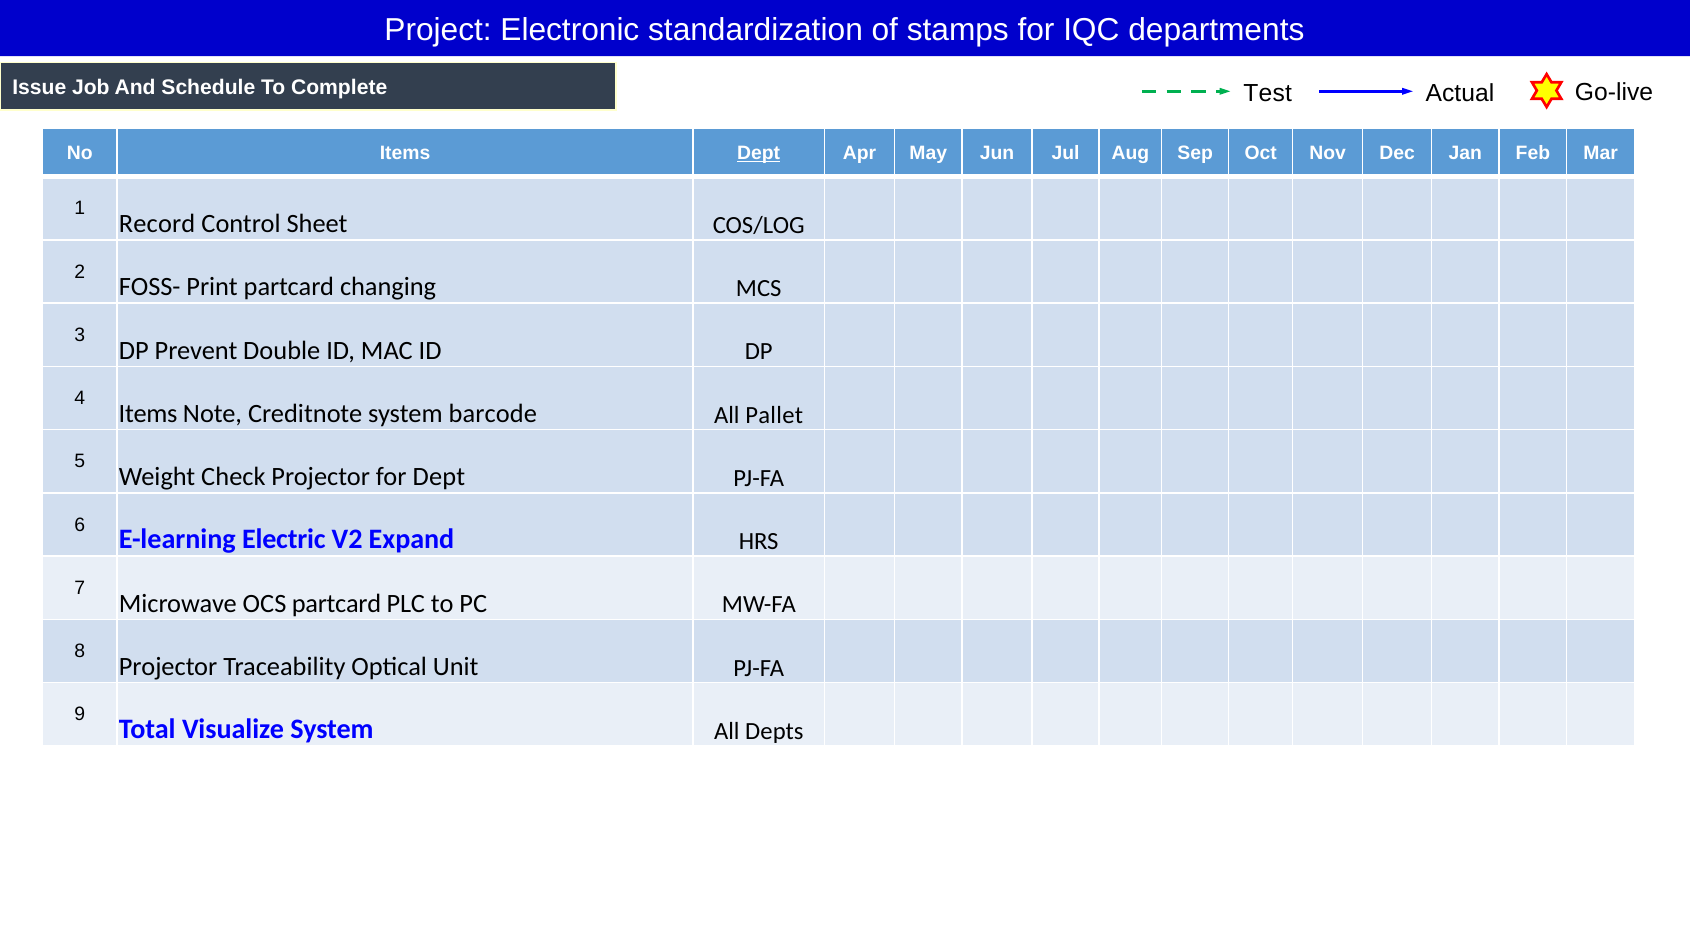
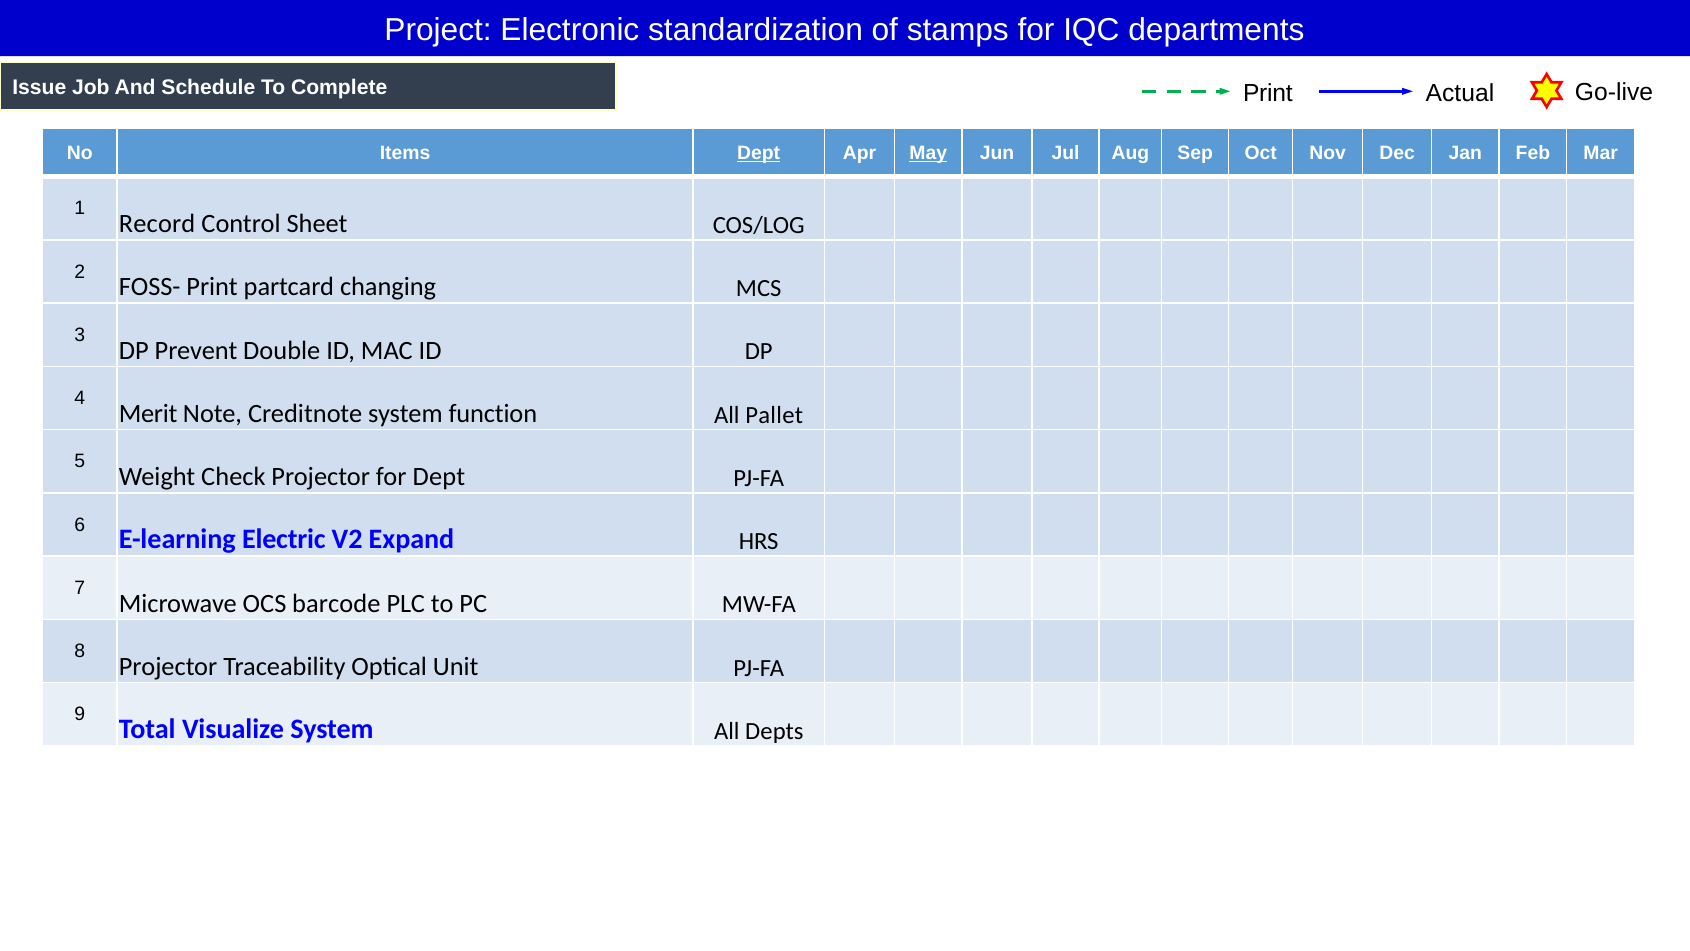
Test at (1268, 93): Test -> Print
May underline: none -> present
Items at (148, 414): Items -> Merit
barcode: barcode -> function
OCS partcard: partcard -> barcode
